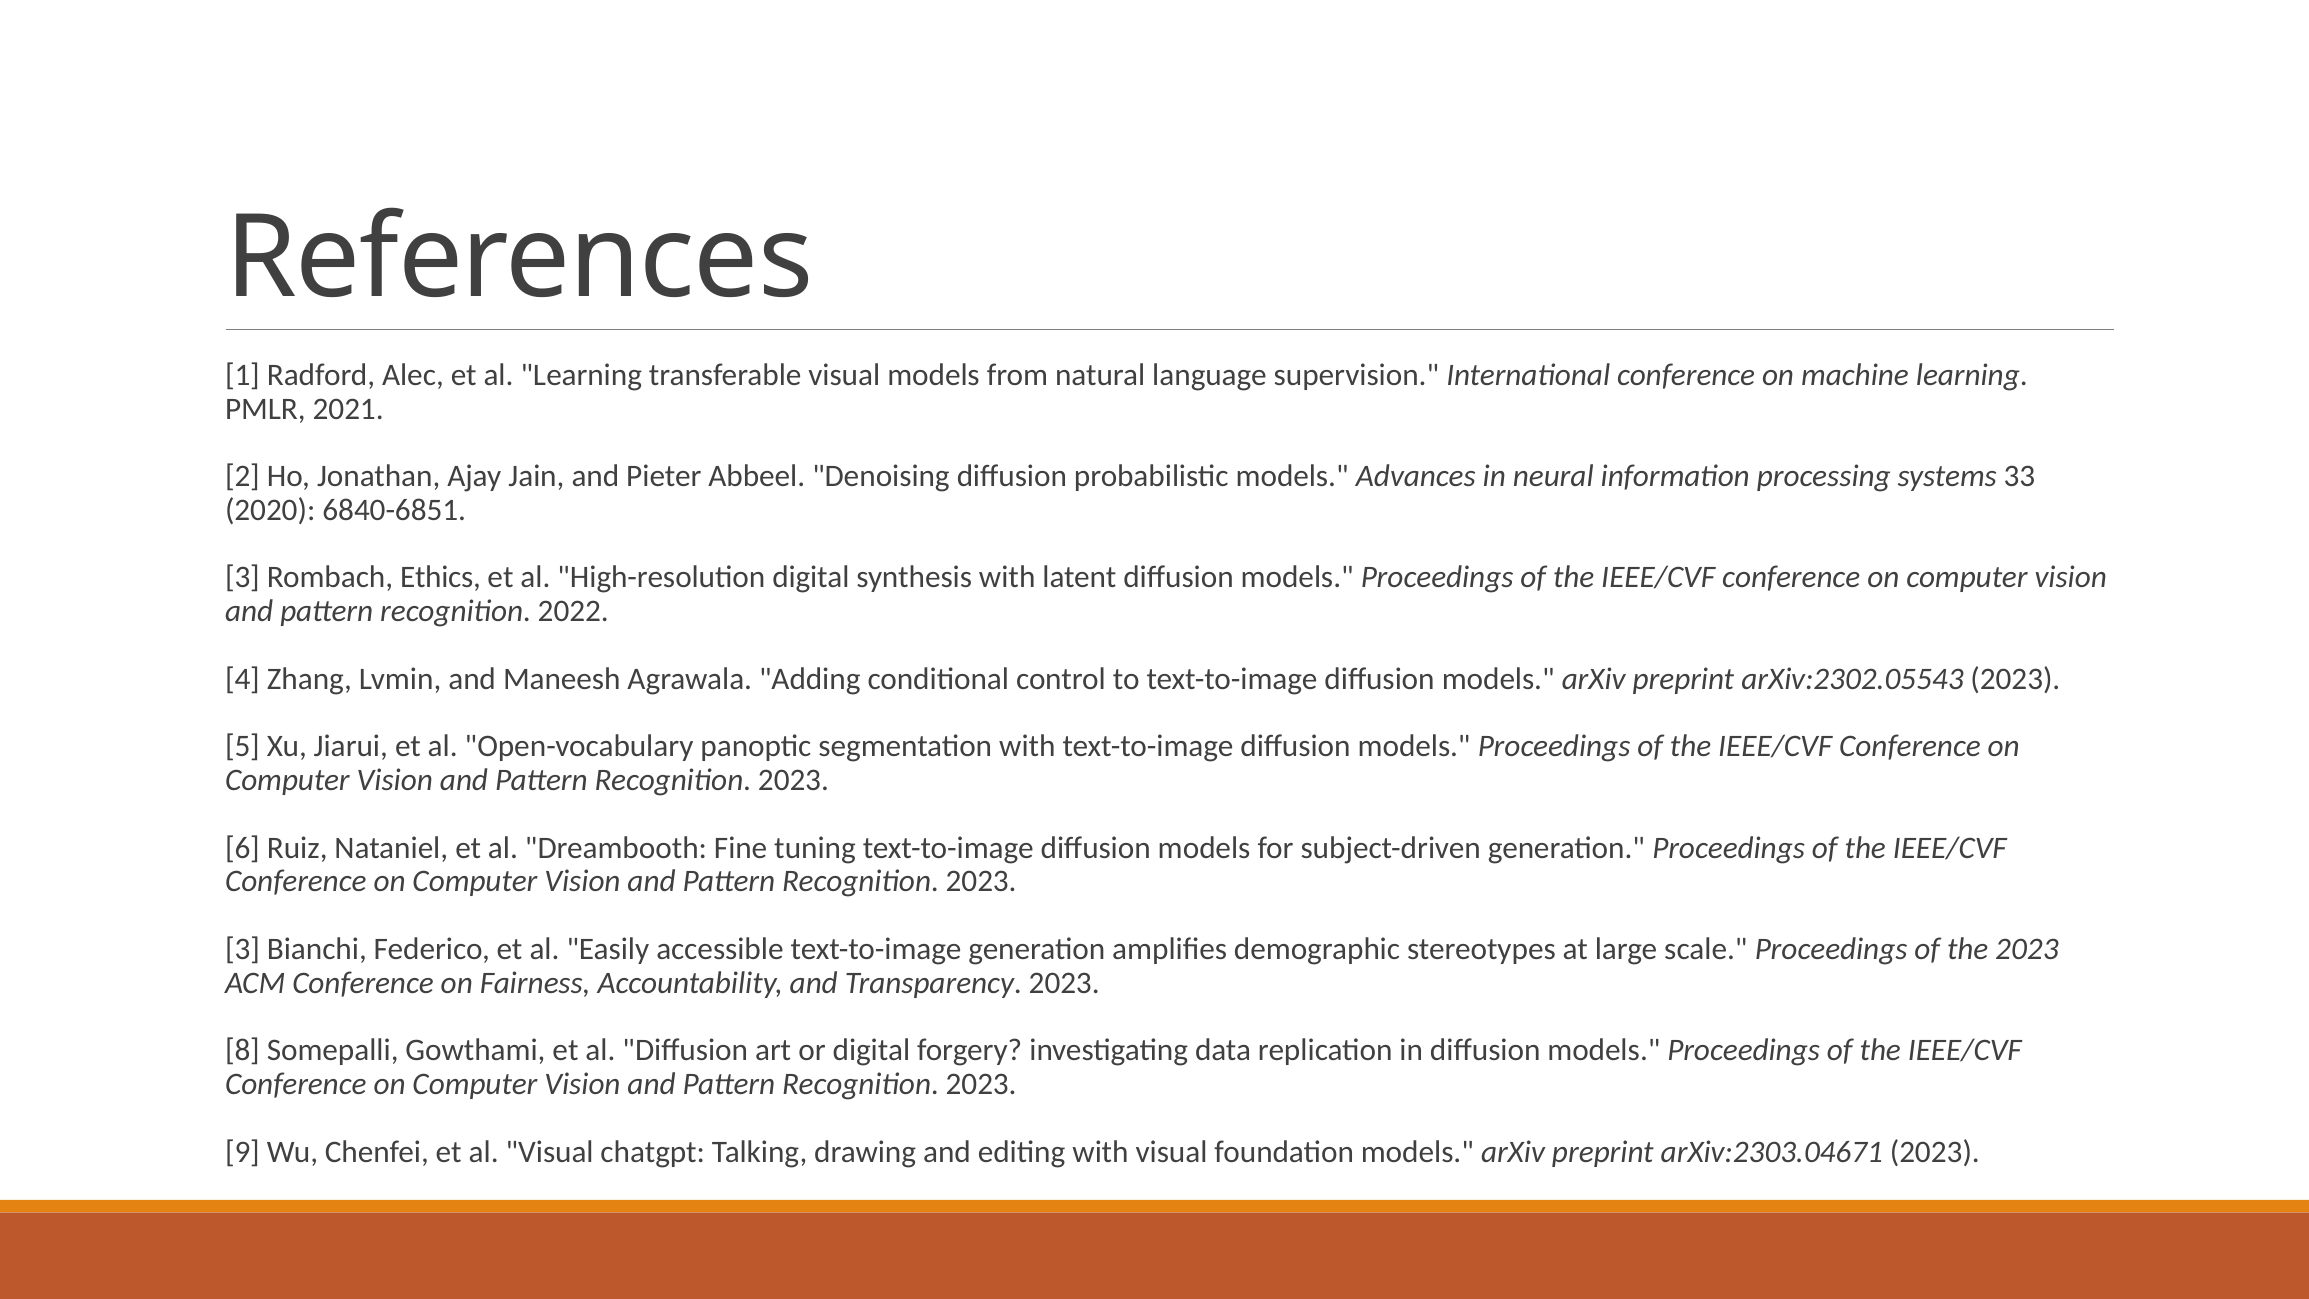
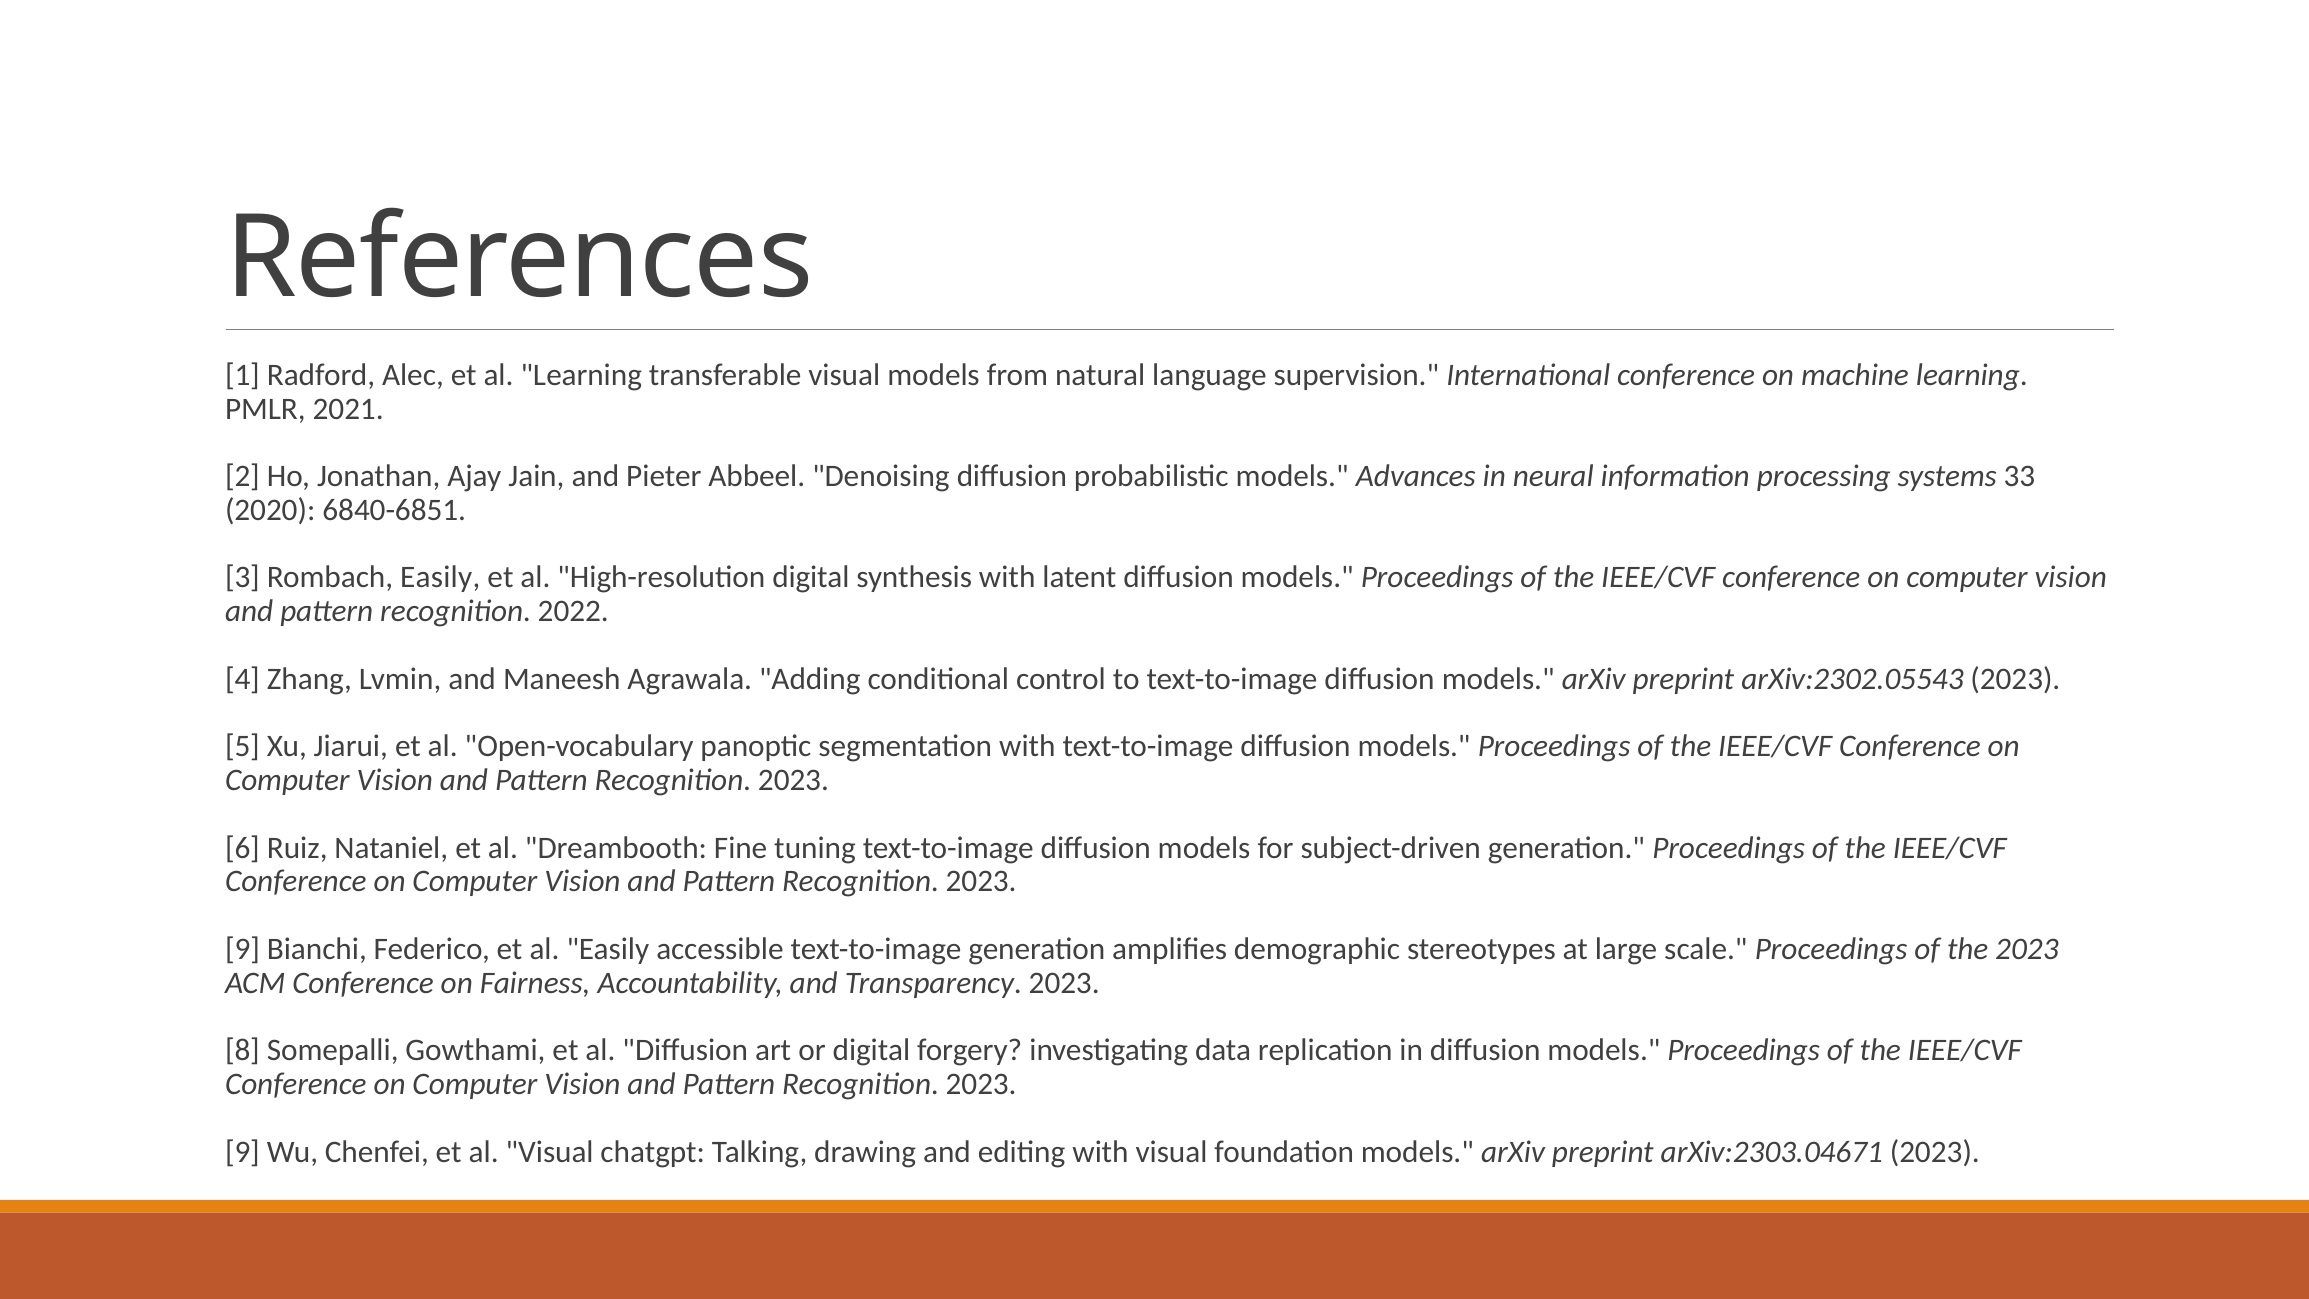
Rombach Ethics: Ethics -> Easily
3 at (243, 949): 3 -> 9
